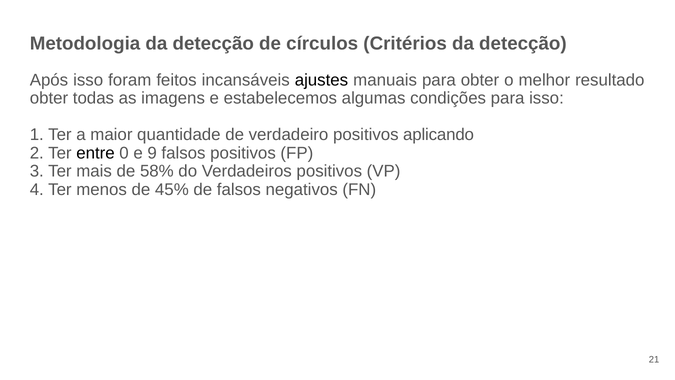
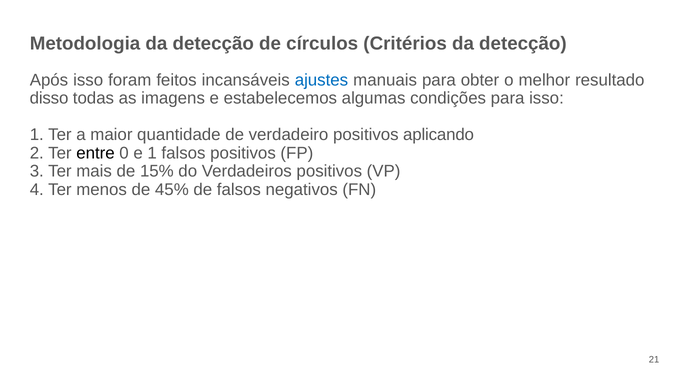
ajustes colour: black -> blue
obter at (49, 98): obter -> disso
e 9: 9 -> 1
58%: 58% -> 15%
